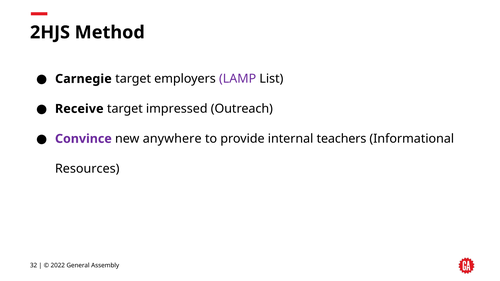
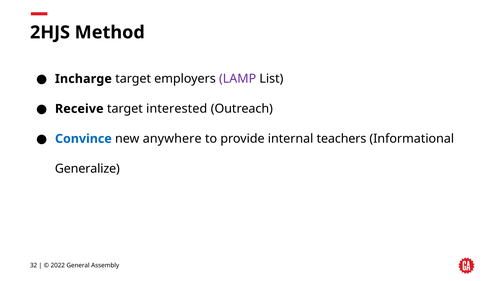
Carnegie: Carnegie -> Incharge
impressed: impressed -> interested
Convince colour: purple -> blue
Resources: Resources -> Generalize
